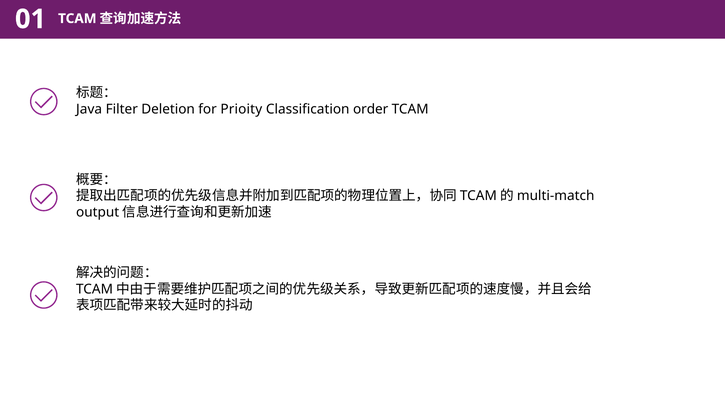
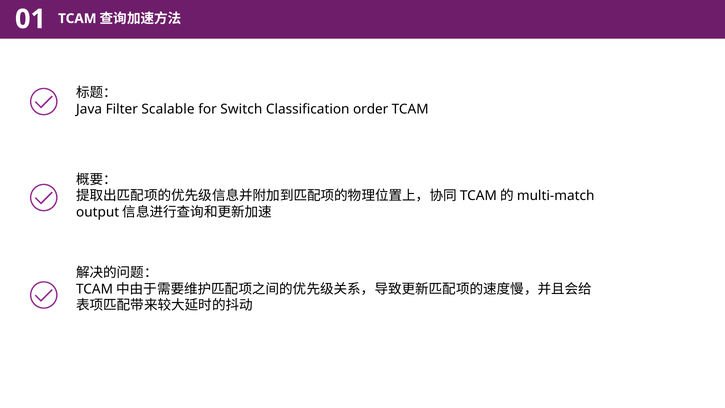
Deletion: Deletion -> Scalable
Prioity: Prioity -> Switch
